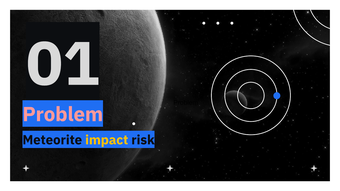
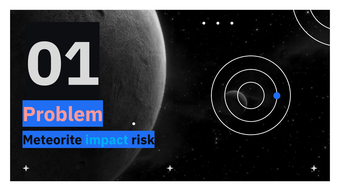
impact colour: yellow -> light blue
